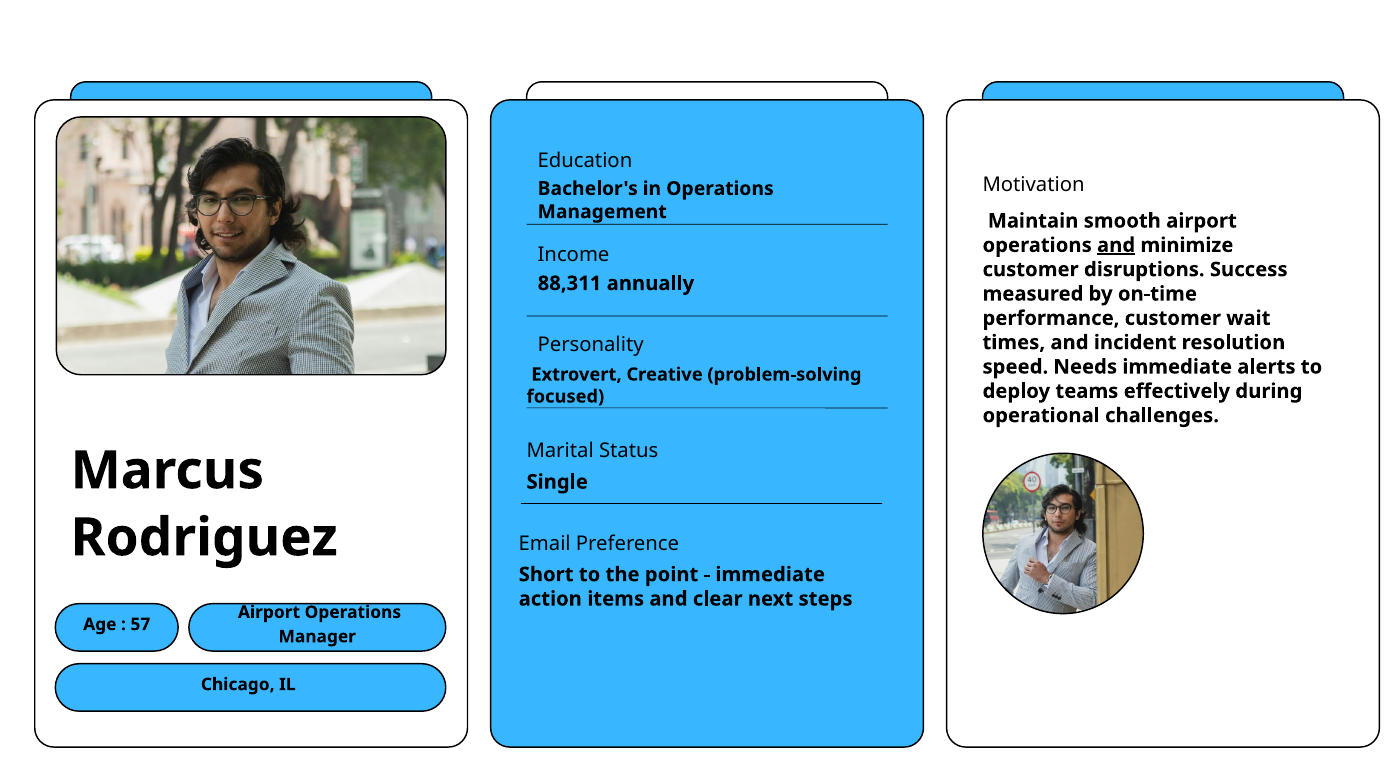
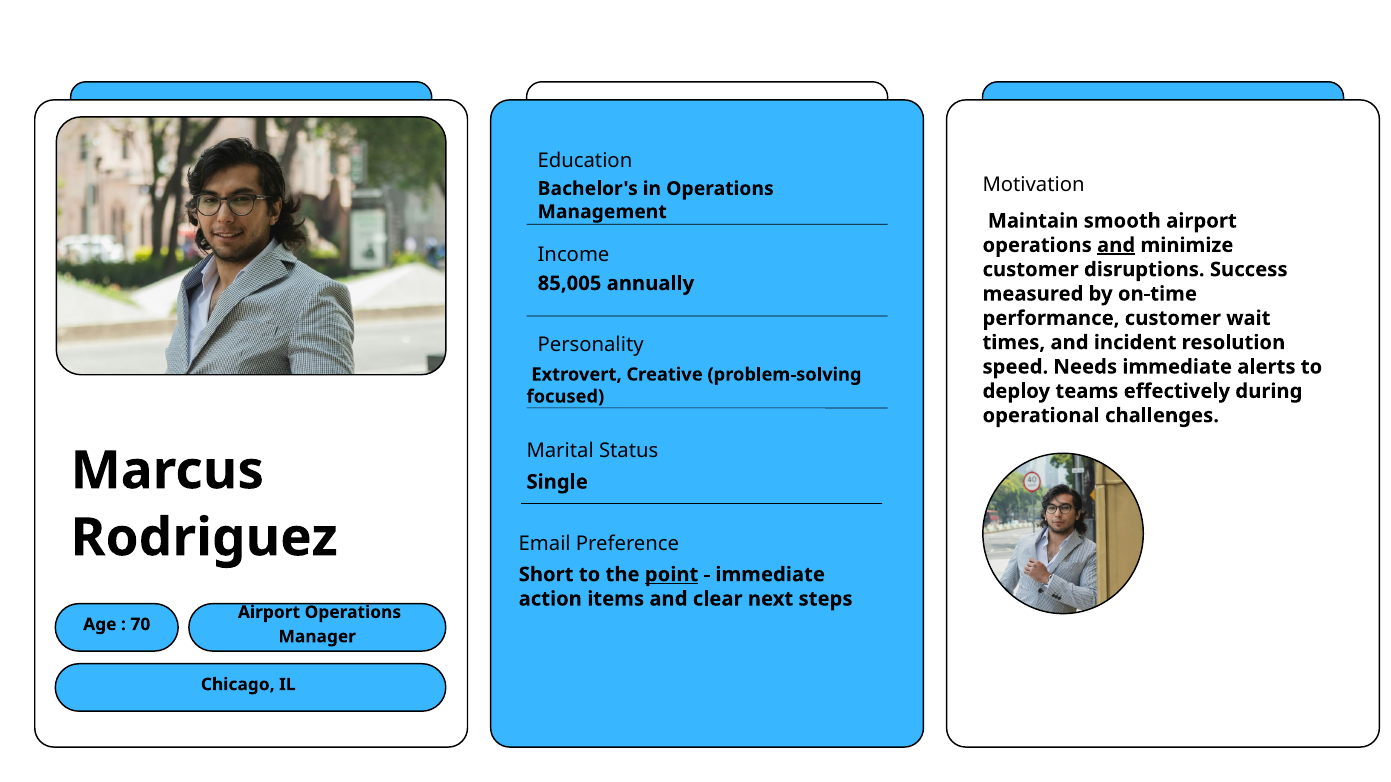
88,311: 88,311 -> 85,005
point underline: none -> present
57: 57 -> 70
